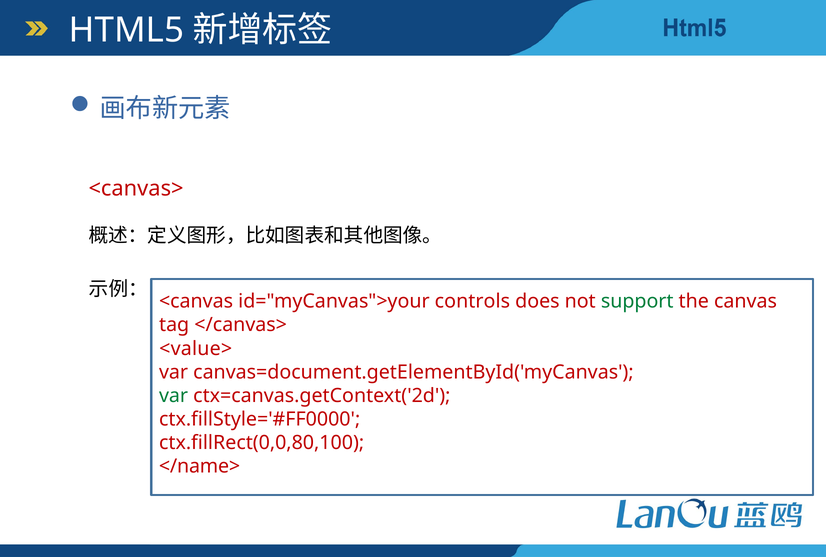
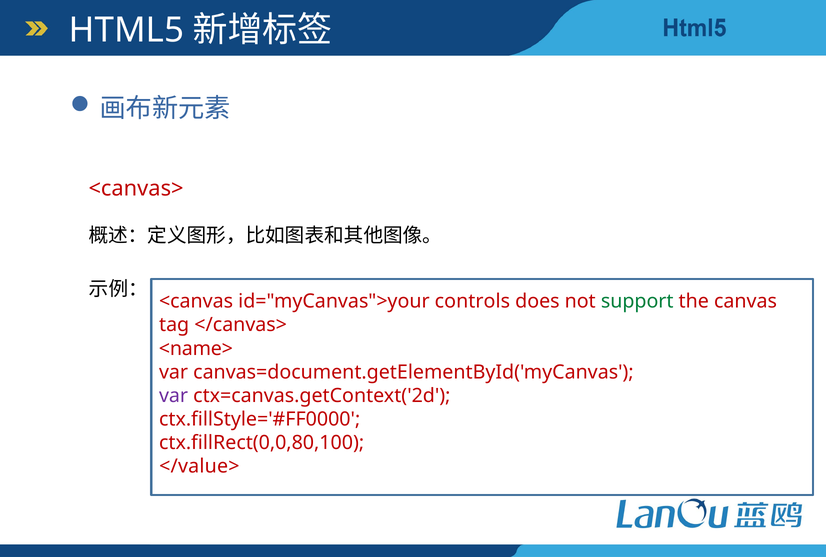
<value>: <value> -> <name>
var at (174, 396) colour: green -> purple
</name>: </name> -> </value>
